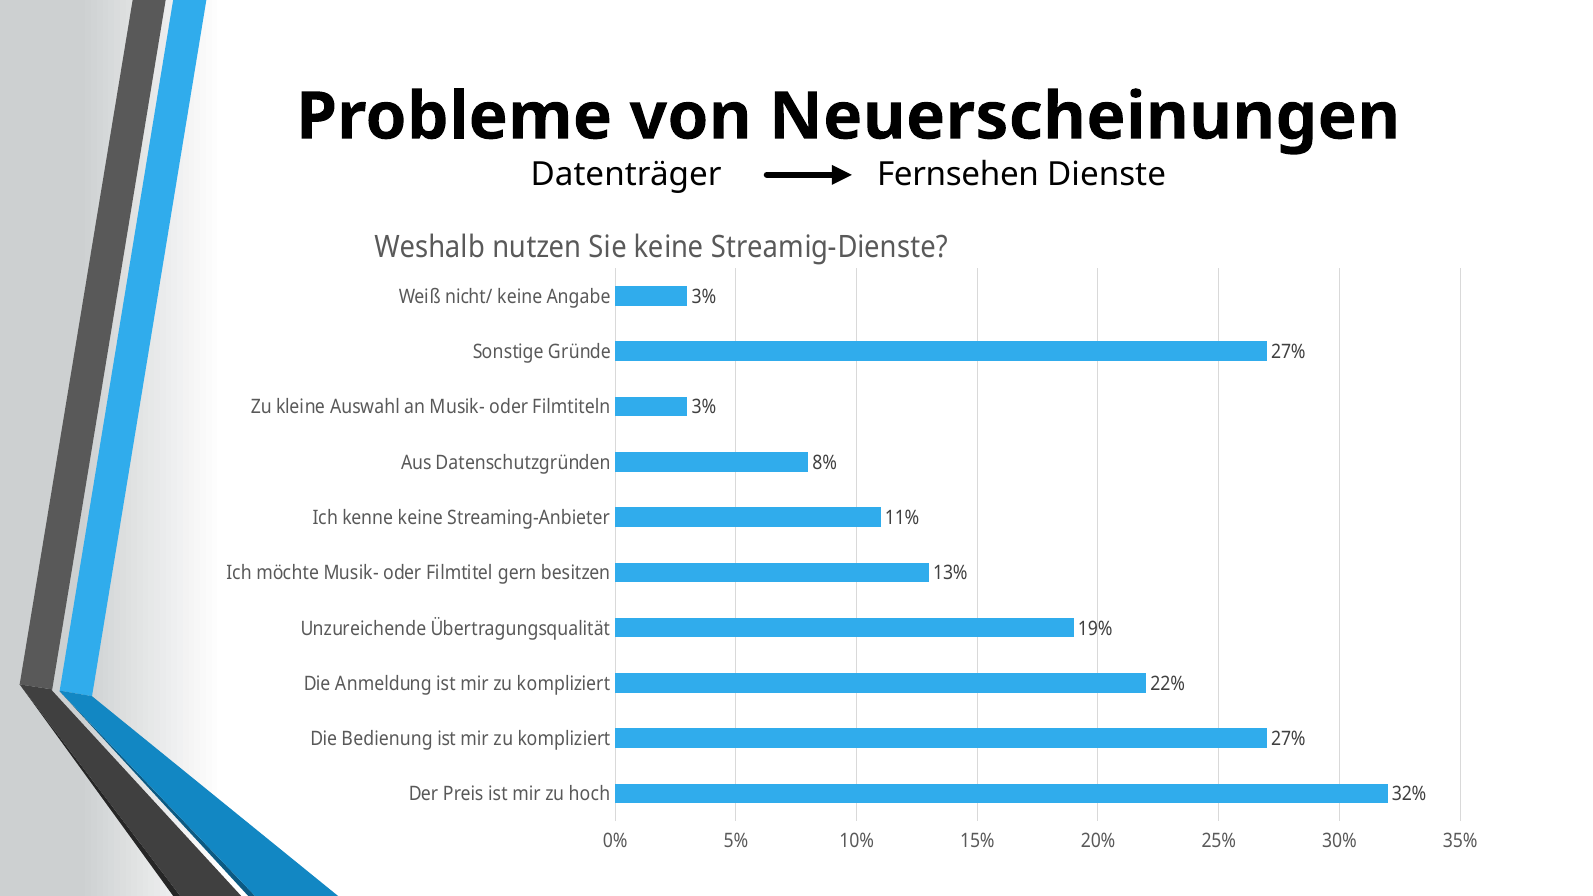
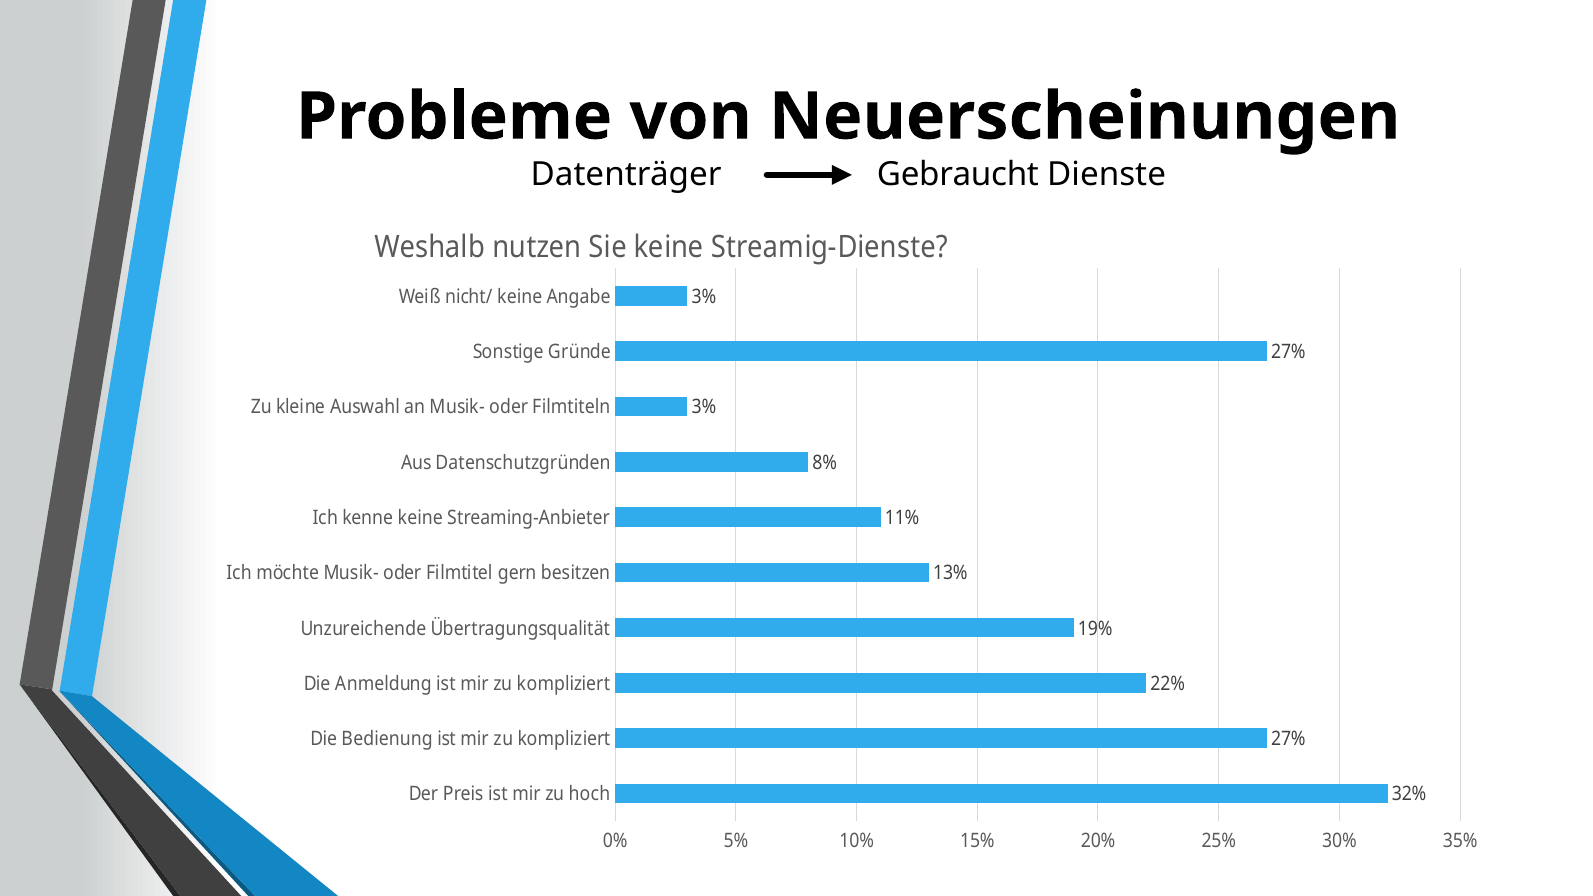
Fernsehen: Fernsehen -> Gebraucht
